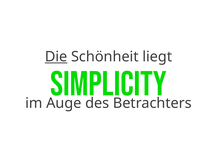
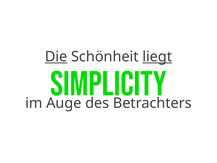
liegt underline: none -> present
